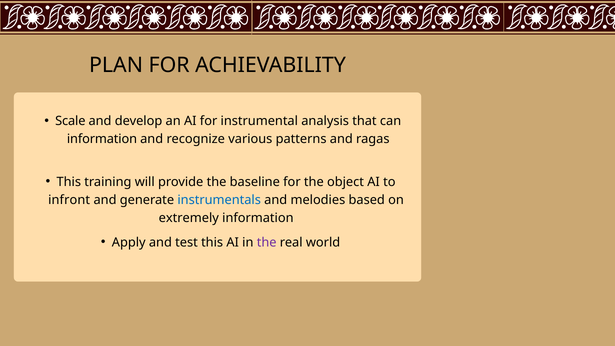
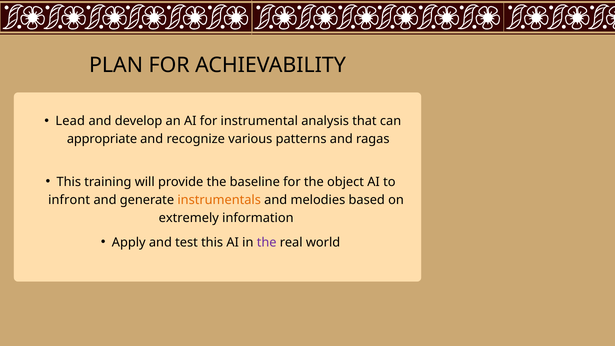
Scale: Scale -> Lead
information at (102, 139): information -> appropriate
instrumentals colour: blue -> orange
